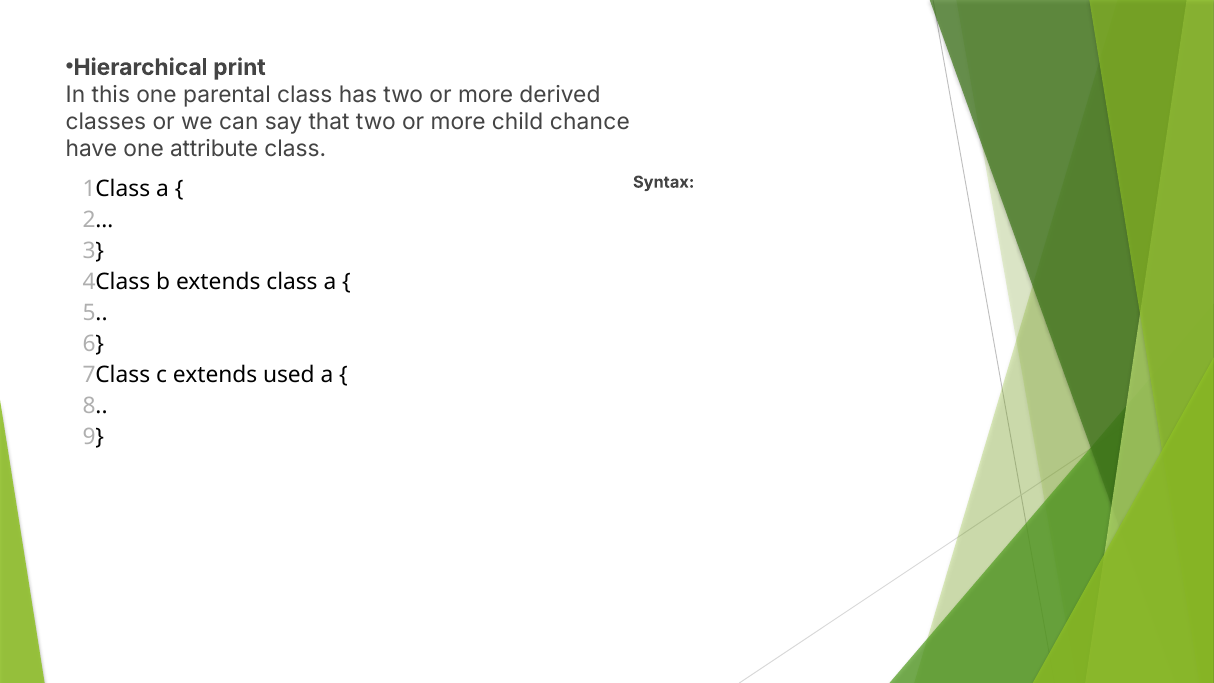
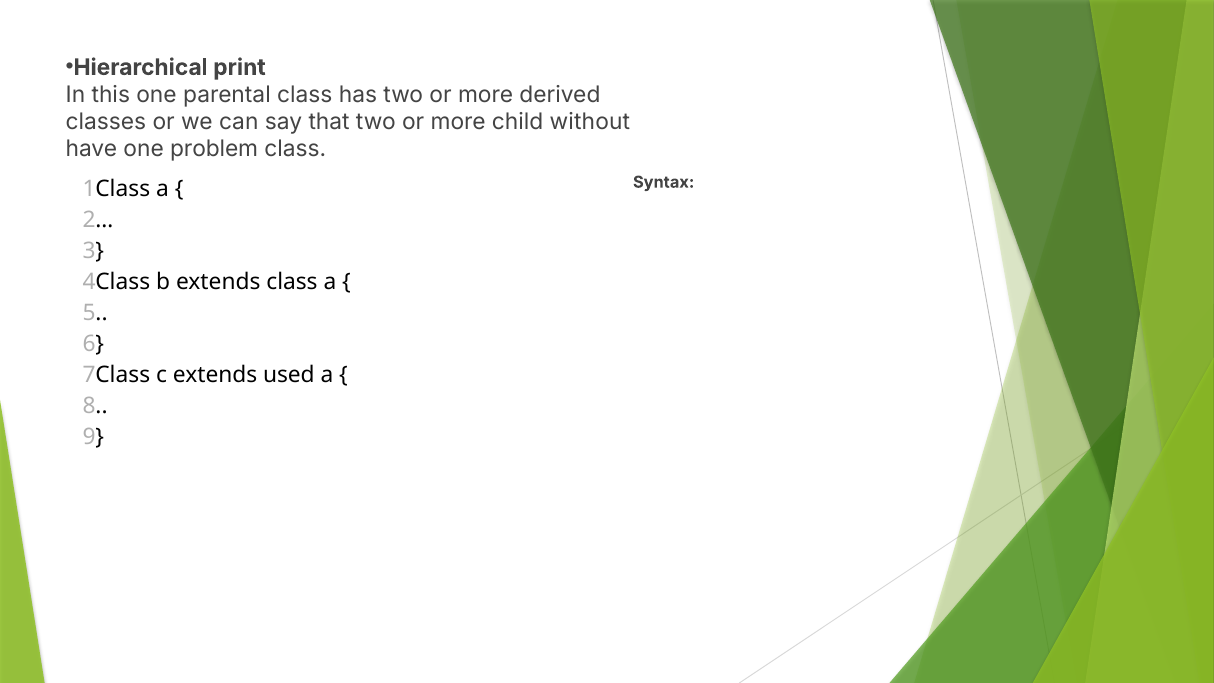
chance: chance -> without
attribute: attribute -> problem
